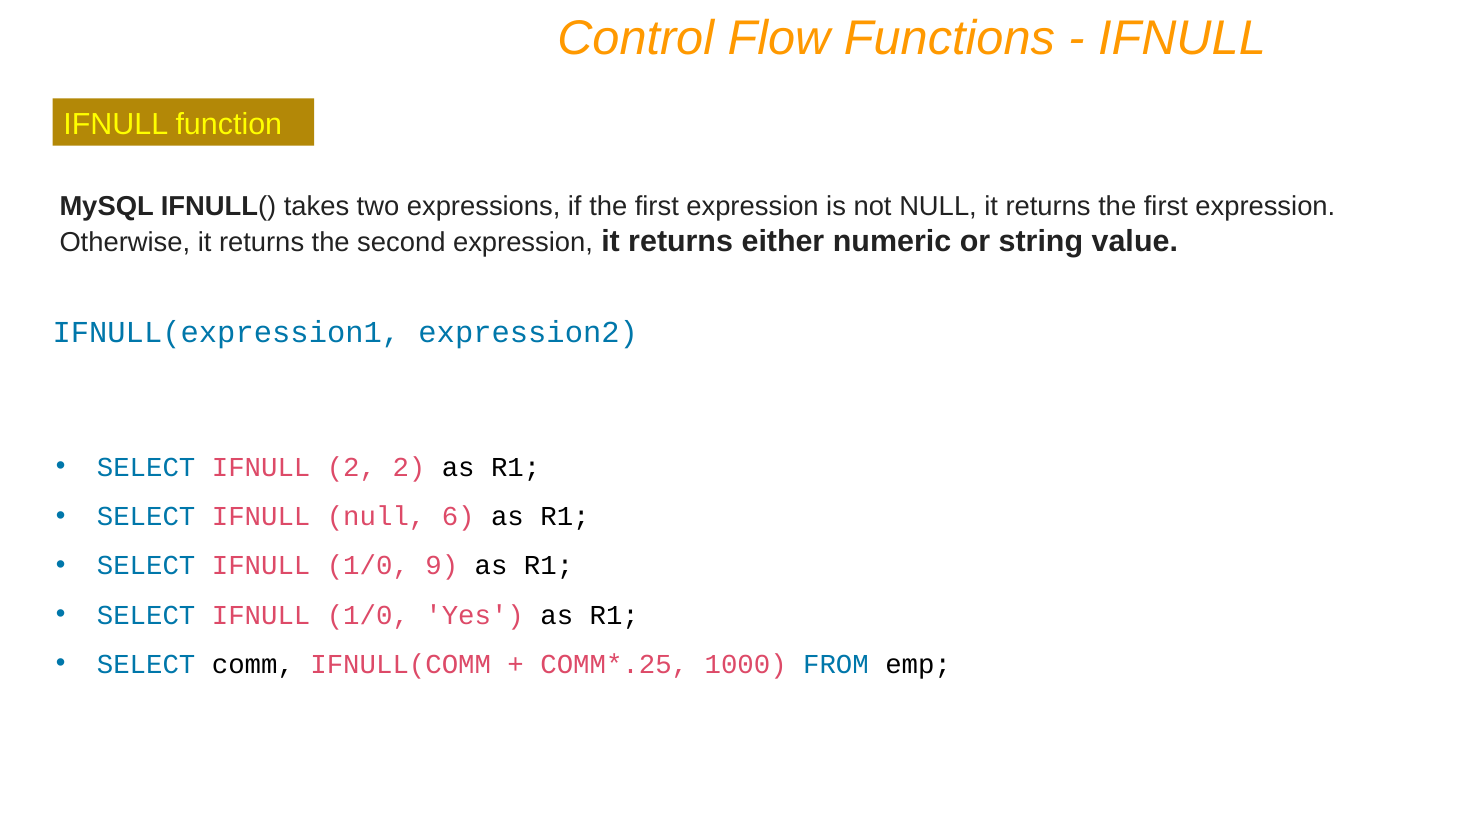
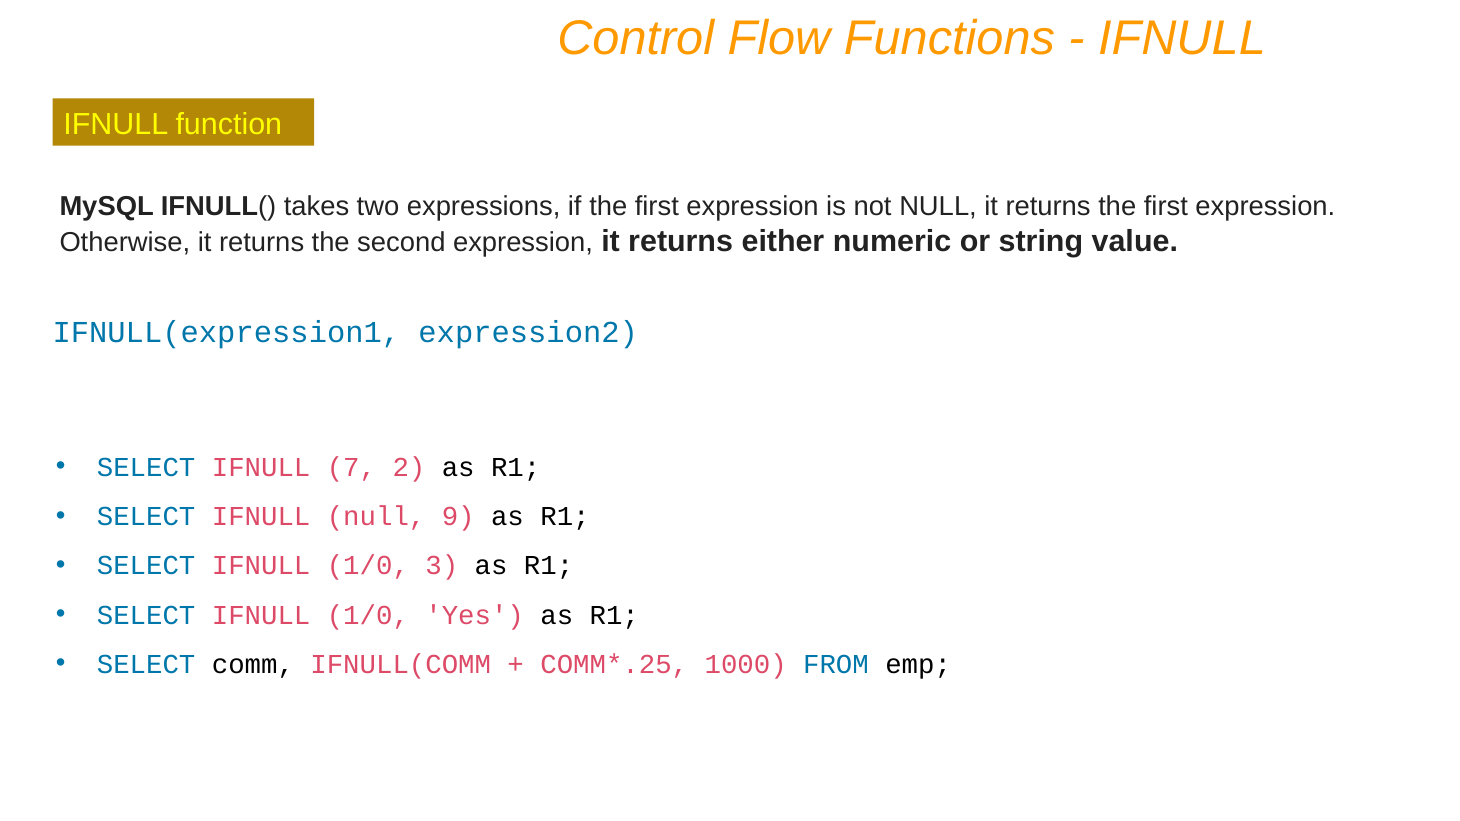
IFNULL 2: 2 -> 7
6: 6 -> 9
9: 9 -> 3
